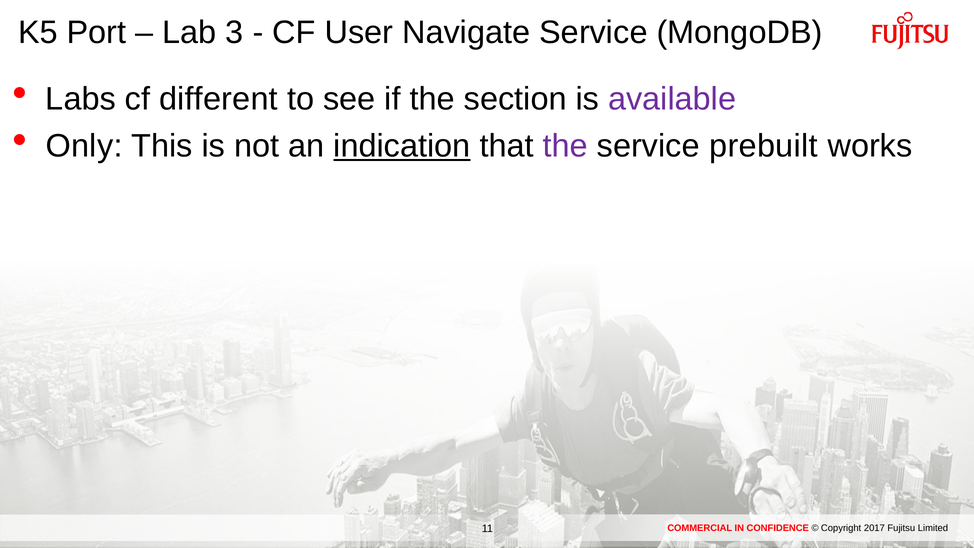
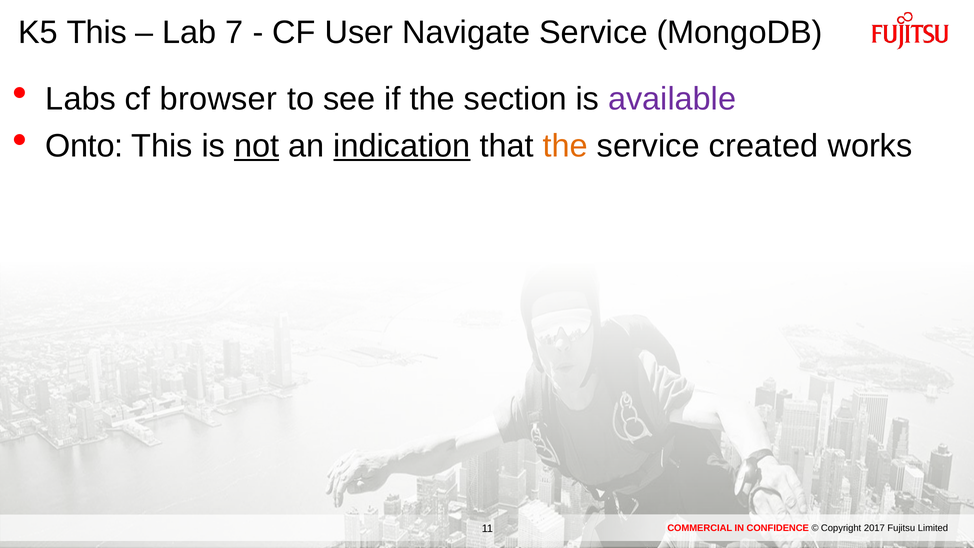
K5 Port: Port -> This
3: 3 -> 7
different: different -> browser
Only: Only -> Onto
not underline: none -> present
the at (565, 146) colour: purple -> orange
prebuilt: prebuilt -> created
